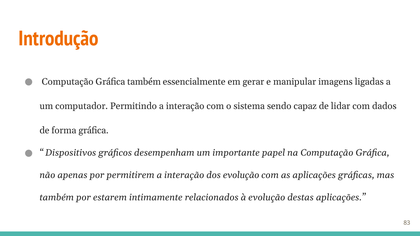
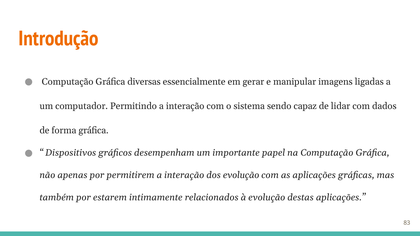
Gráfica também: também -> diversas
